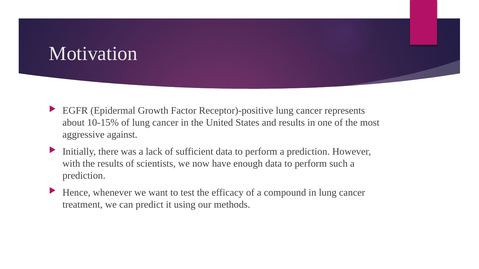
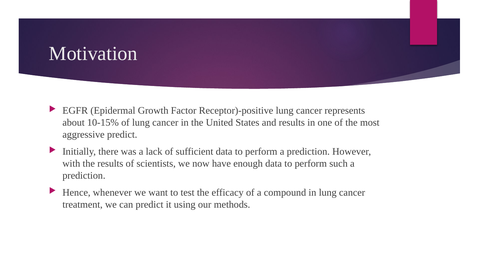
aggressive against: against -> predict
